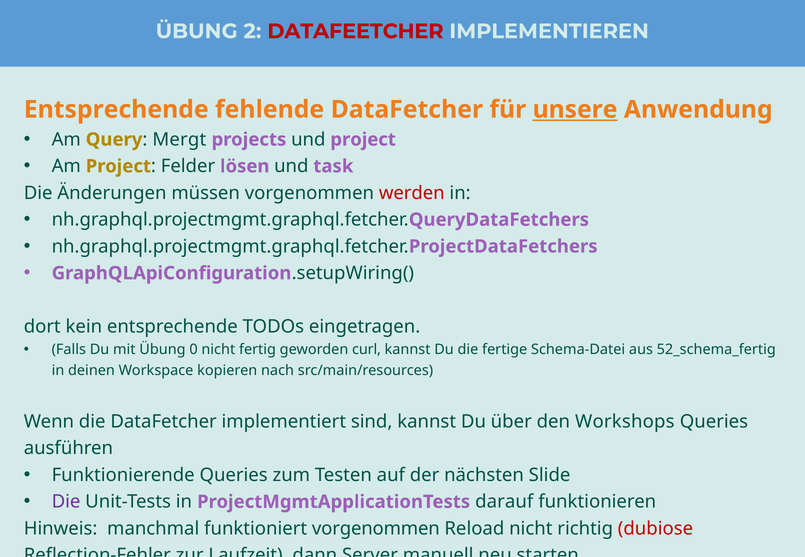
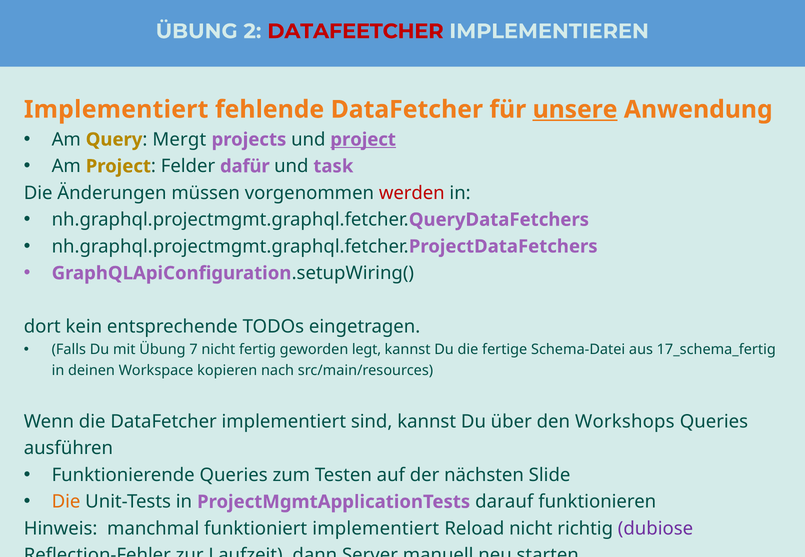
Entsprechende at (116, 110): Entsprechende -> Implementiert
project at (363, 140) underline: none -> present
lösen: lösen -> dafür
0: 0 -> 7
curl: curl -> legt
52_schema_fertig: 52_schema_fertig -> 17_schema_fertig
Die at (66, 502) colour: purple -> orange
funktioniert vorgenommen: vorgenommen -> implementiert
dubiose colour: red -> purple
